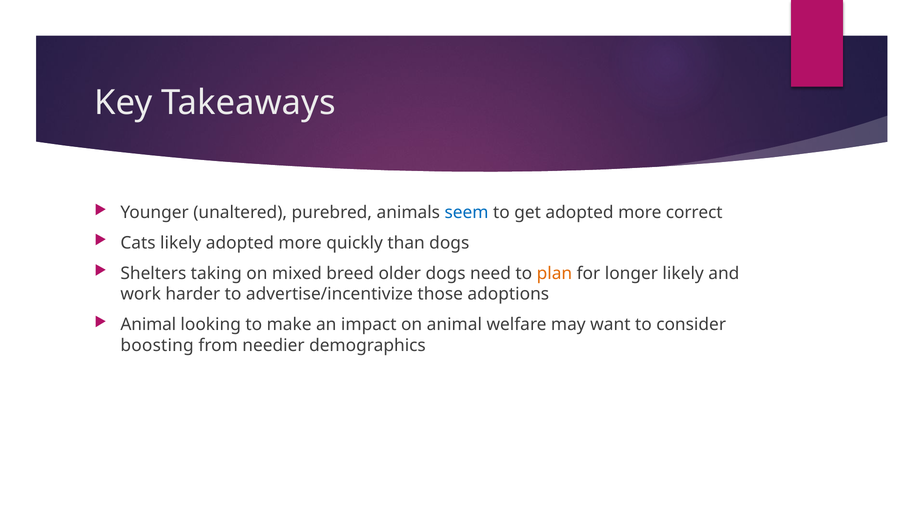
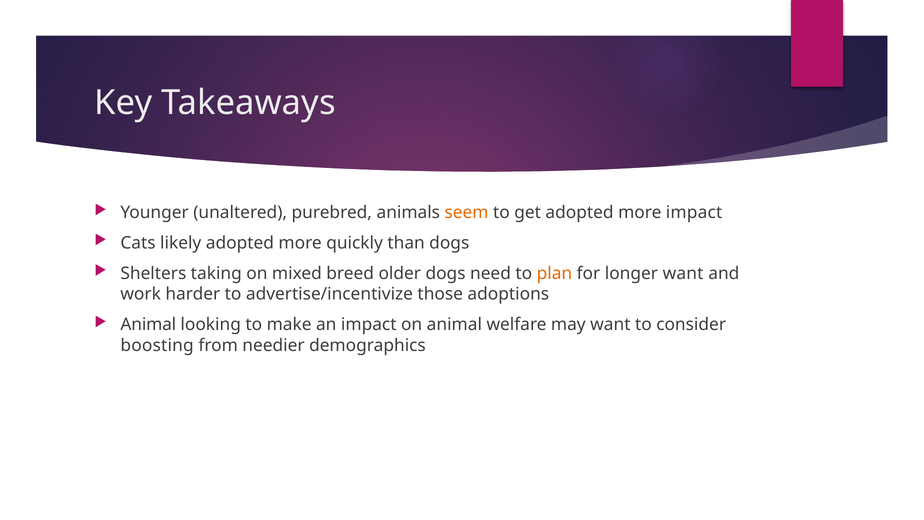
seem colour: blue -> orange
more correct: correct -> impact
longer likely: likely -> want
